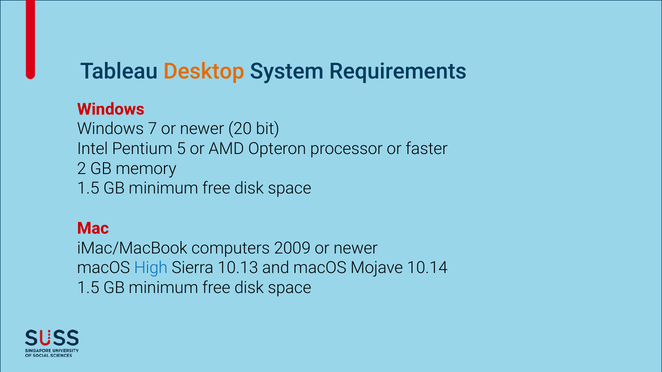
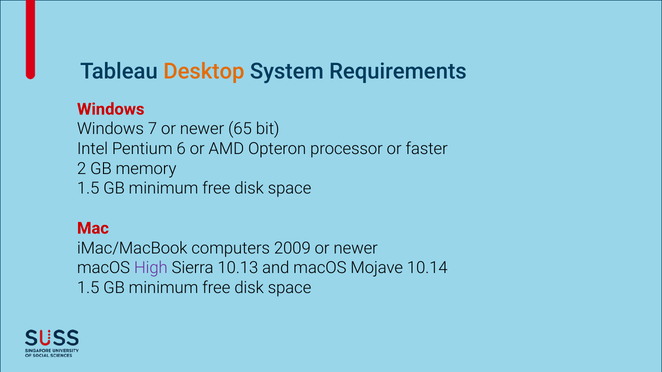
20: 20 -> 65
5: 5 -> 6
High colour: blue -> purple
